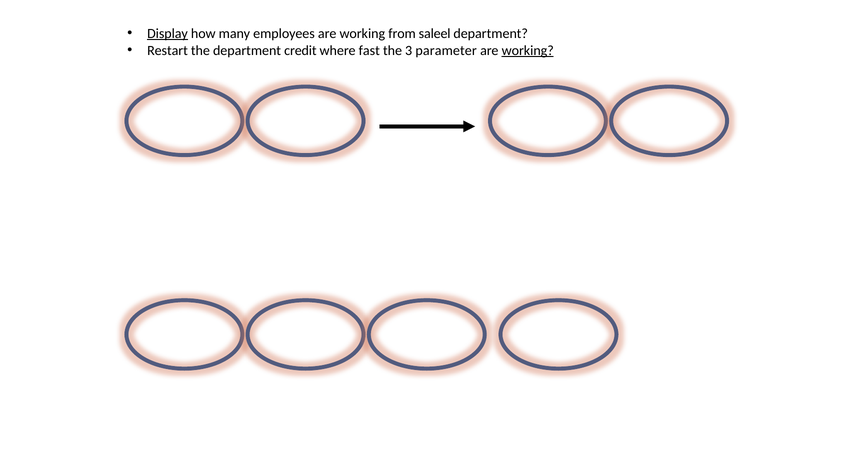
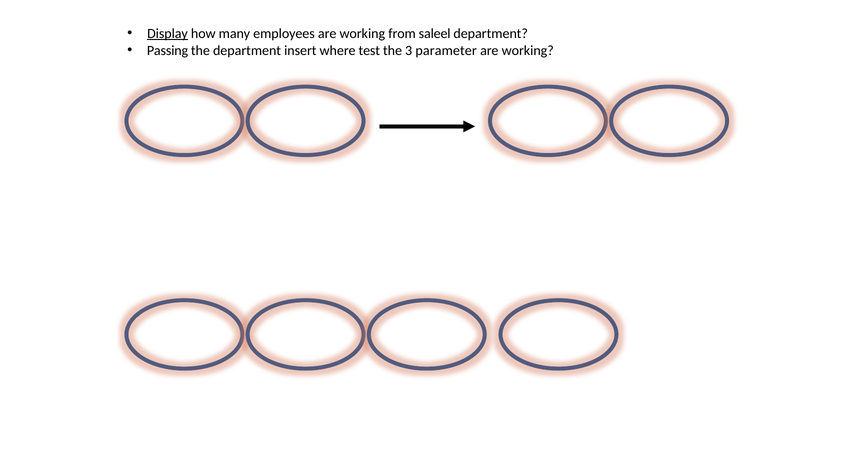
Restart: Restart -> Passing
credit: credit -> insert
fast: fast -> test
working at (528, 50) underline: present -> none
